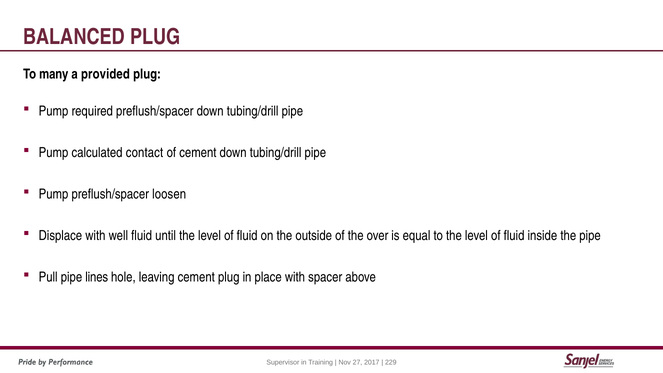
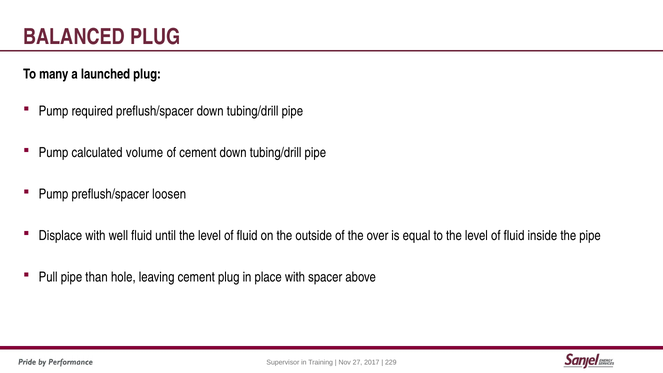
provided: provided -> launched
contact: contact -> volume
lines: lines -> than
